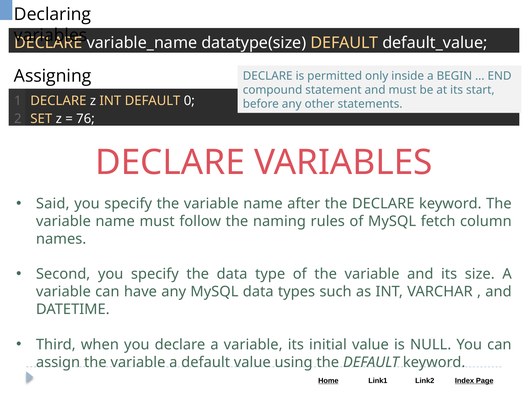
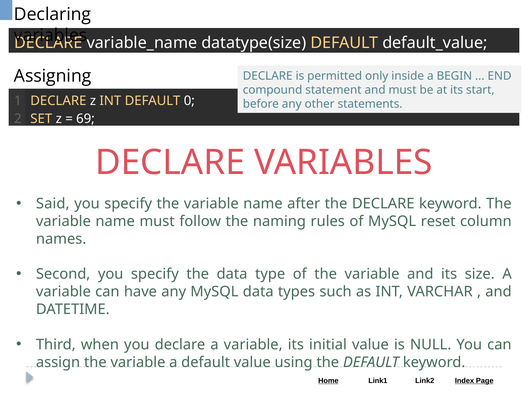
76: 76 -> 69
fetch: fetch -> reset
